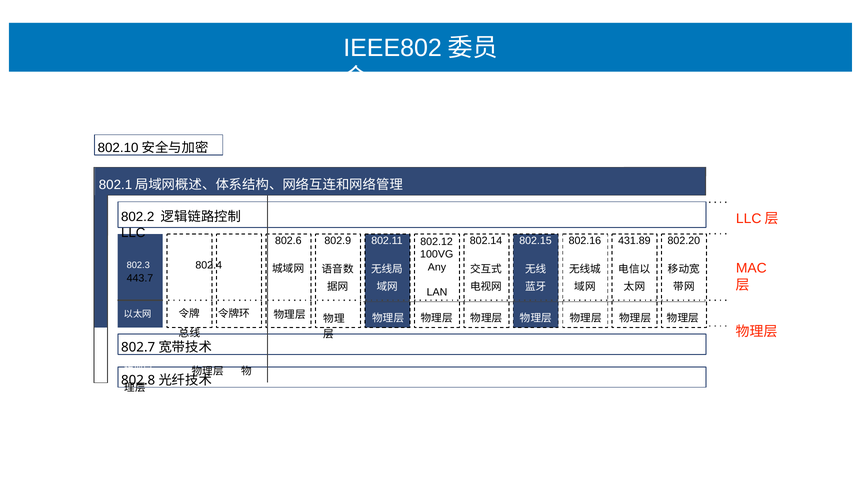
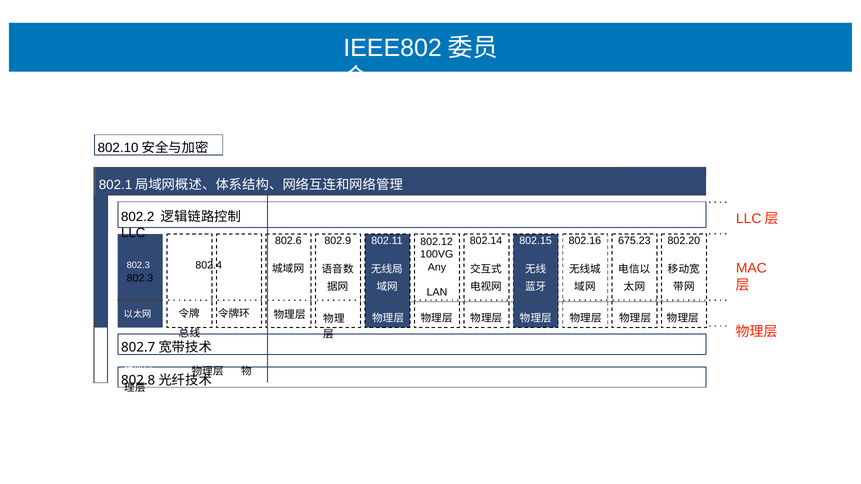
431.89: 431.89 -> 675.23
443.7 at (140, 279): 443.7 -> 802.3
